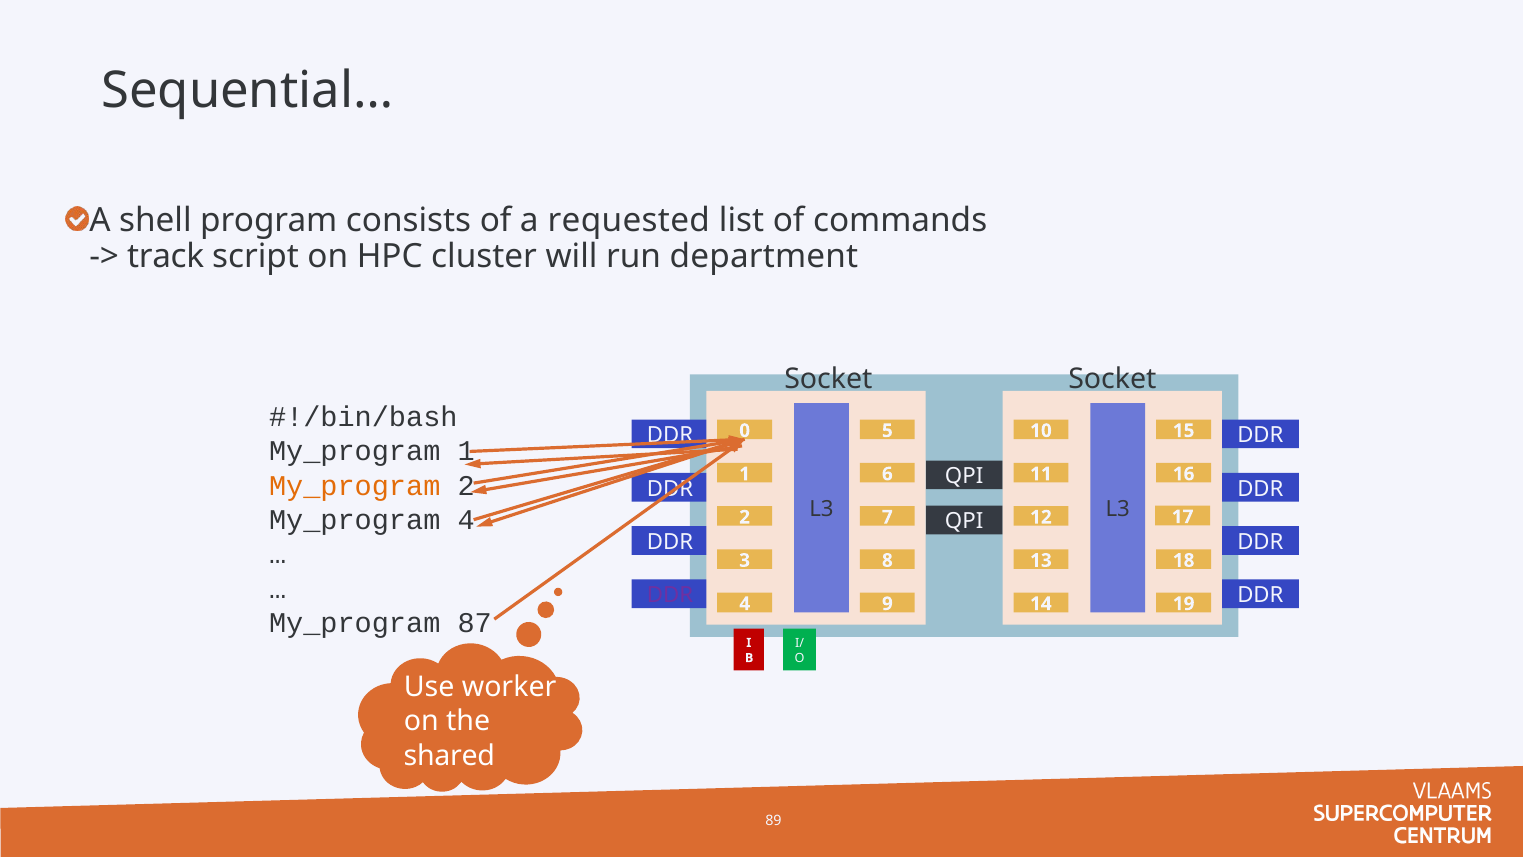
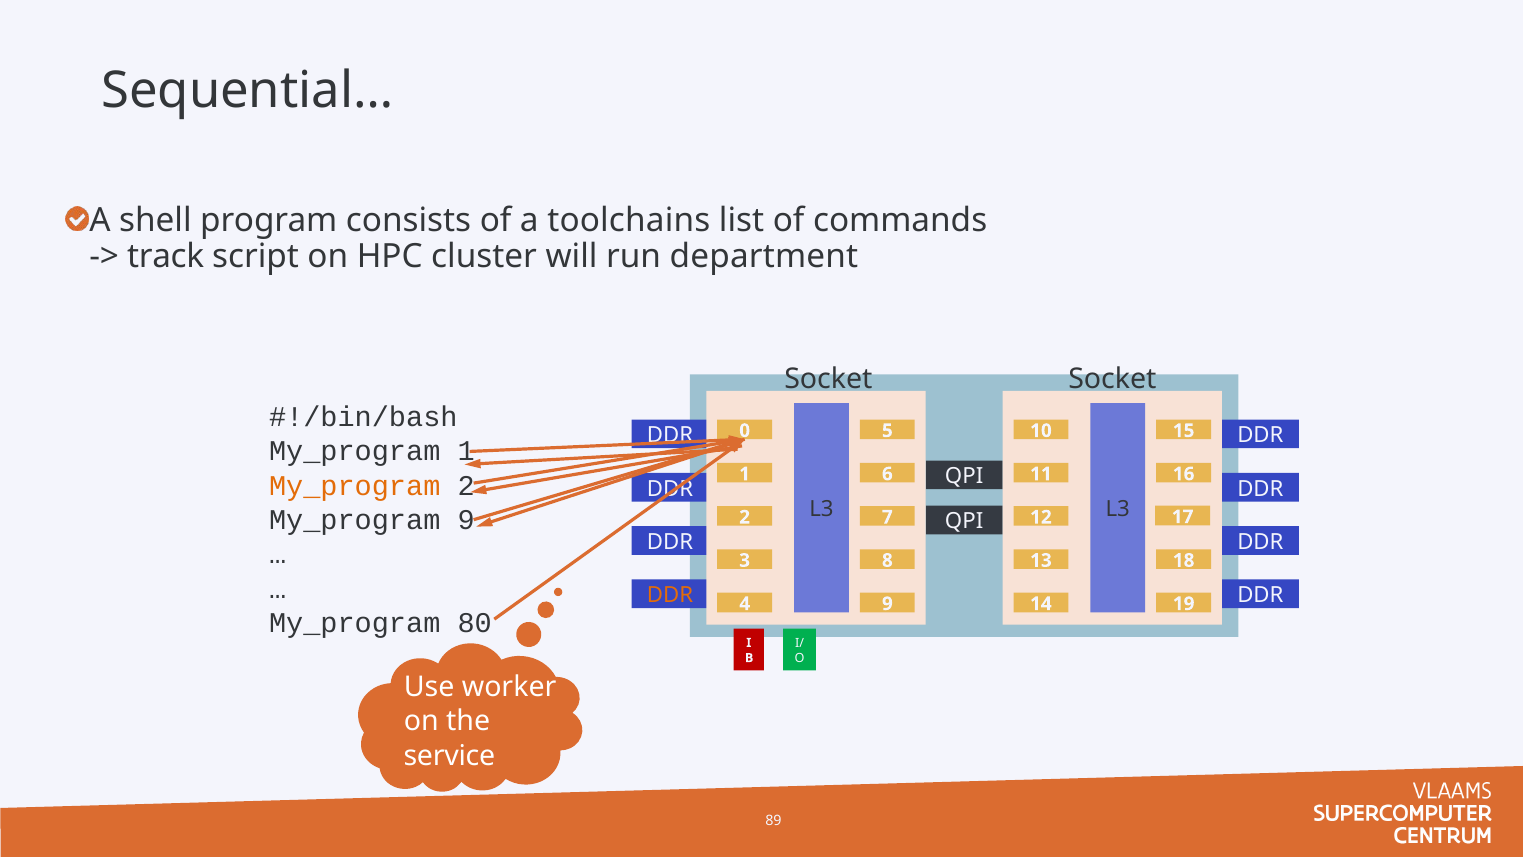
requested: requested -> toolchains
My_program 4: 4 -> 9
DDR at (670, 595) colour: purple -> orange
87: 87 -> 80
shared: shared -> service
